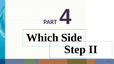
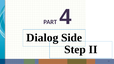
Which: Which -> Dialog
